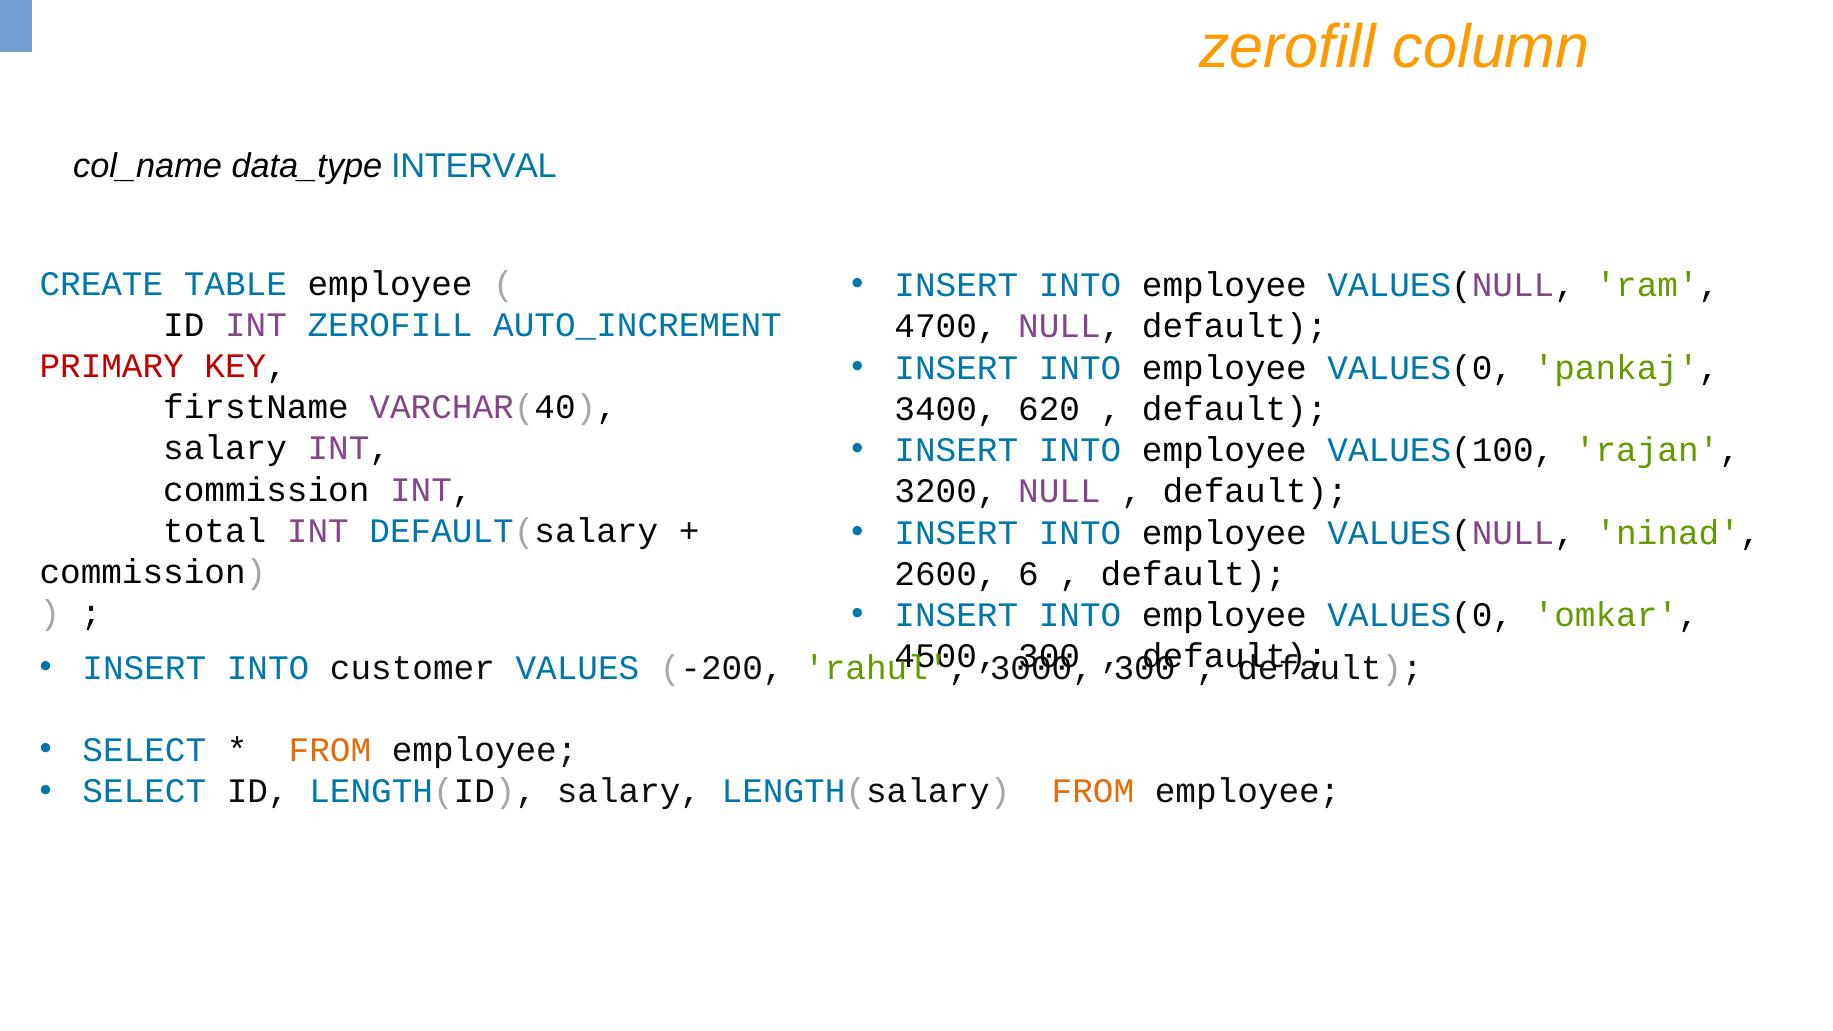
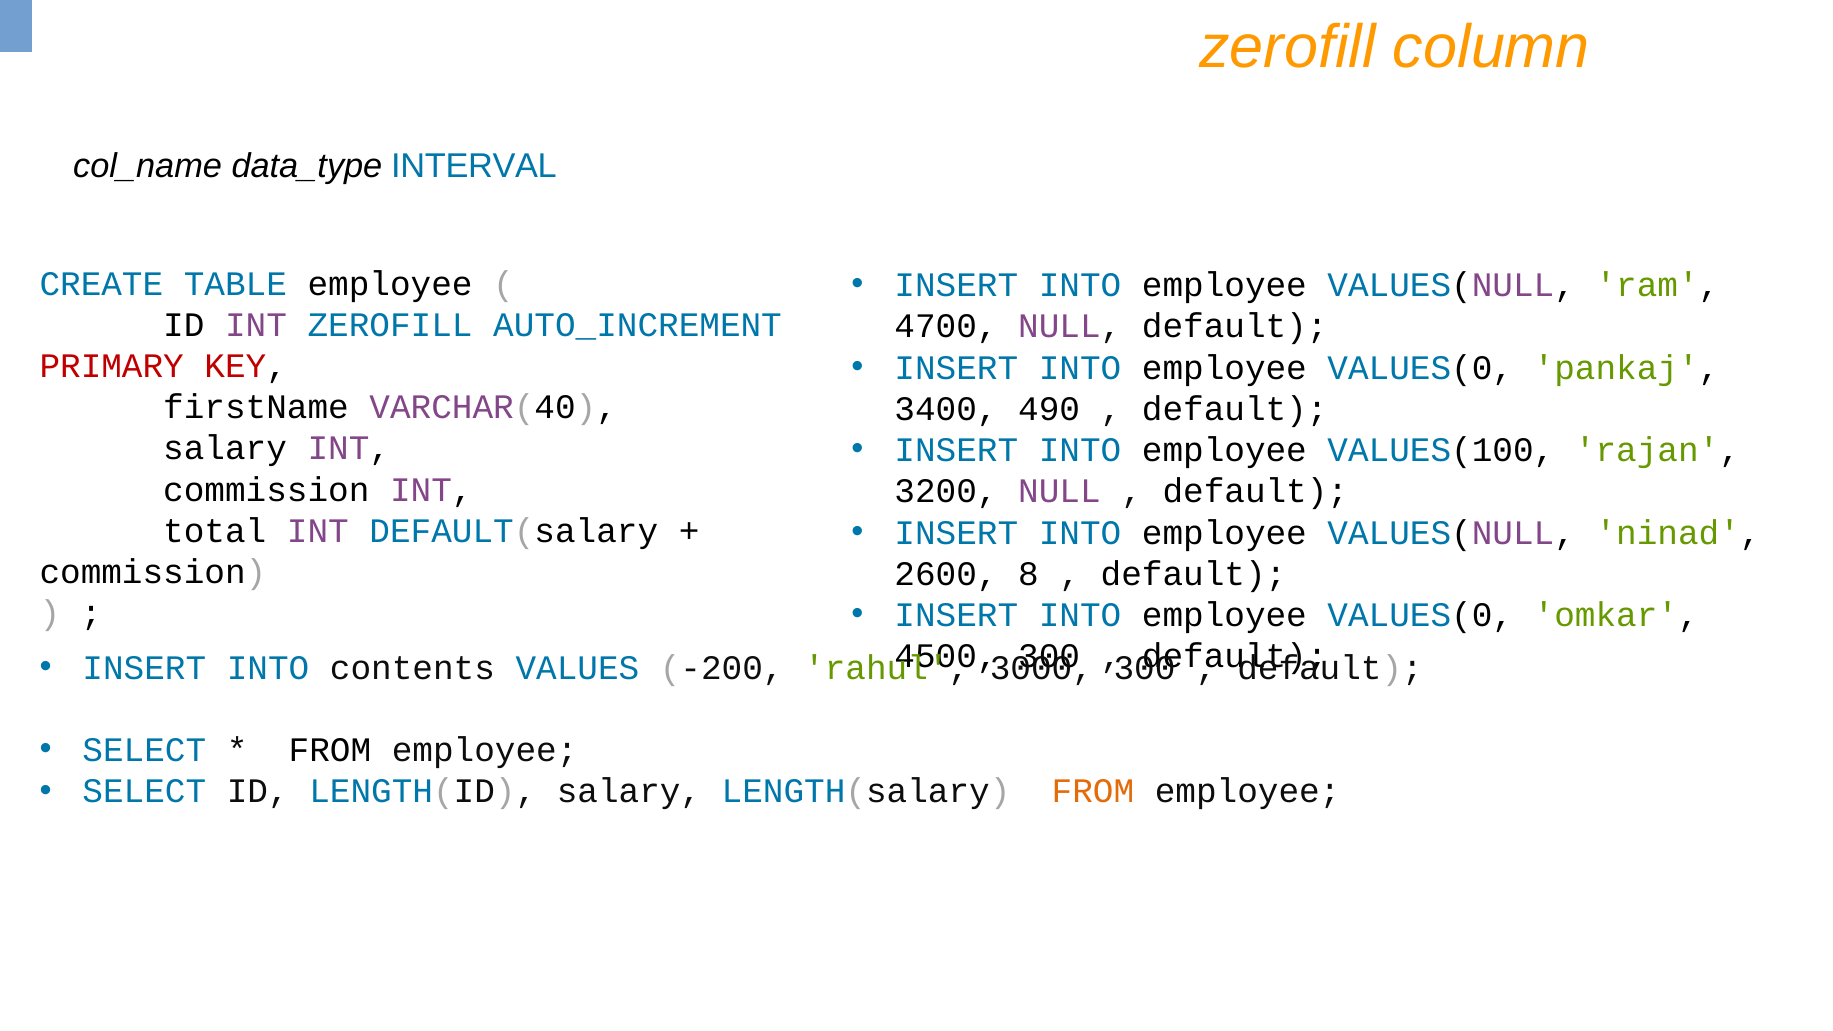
620: 620 -> 490
6: 6 -> 8
customer: customer -> contents
FROM at (330, 750) colour: orange -> black
